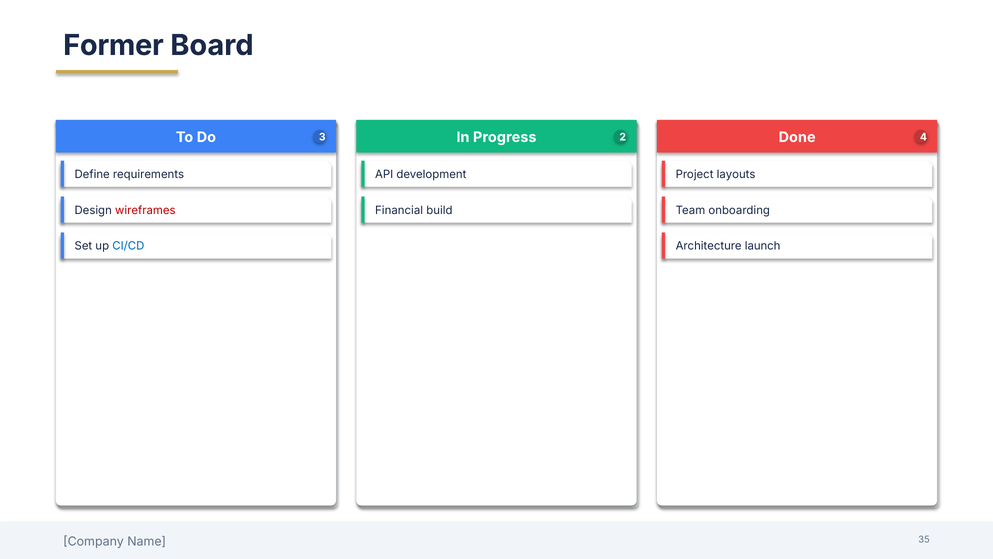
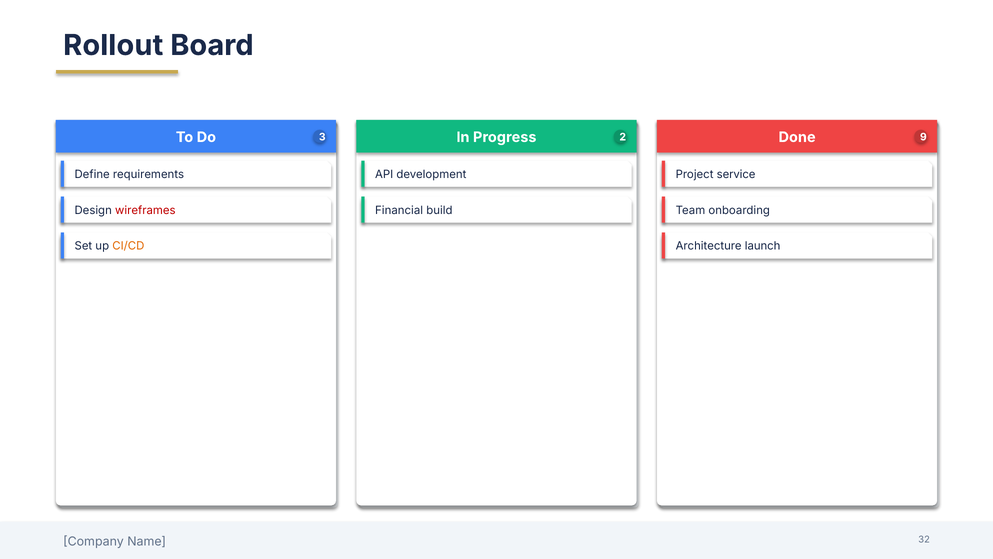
Former: Former -> Rollout
4: 4 -> 9
layouts: layouts -> service
CI/CD colour: blue -> orange
35: 35 -> 32
